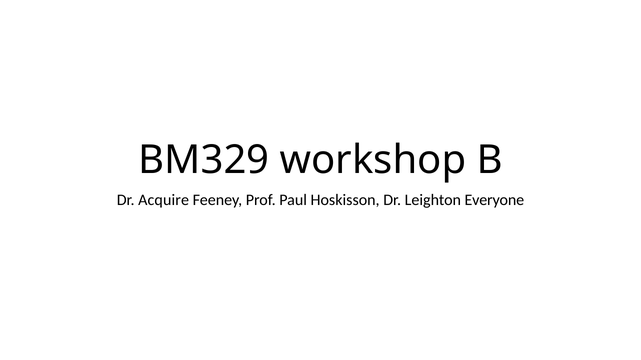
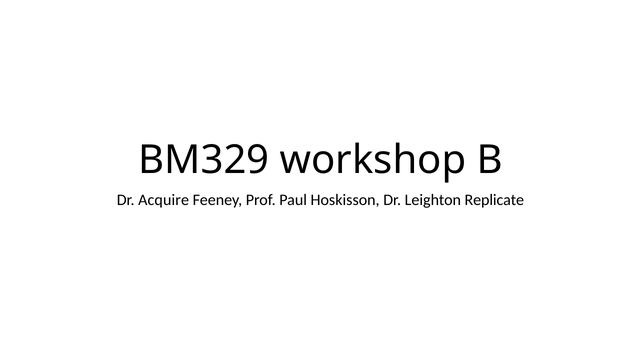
Everyone: Everyone -> Replicate
